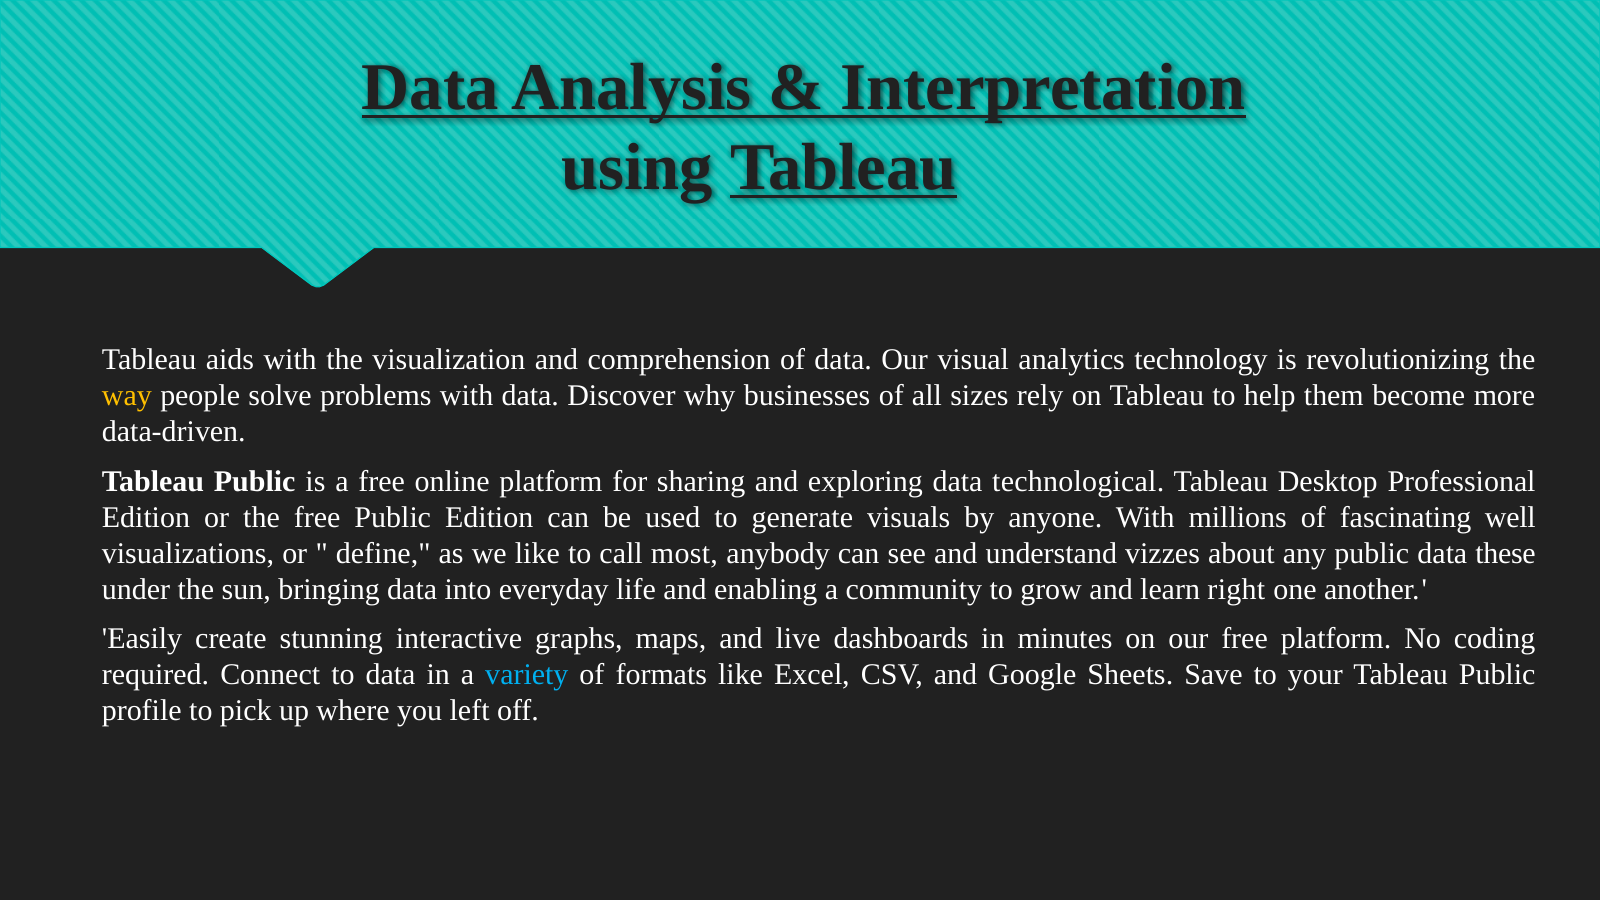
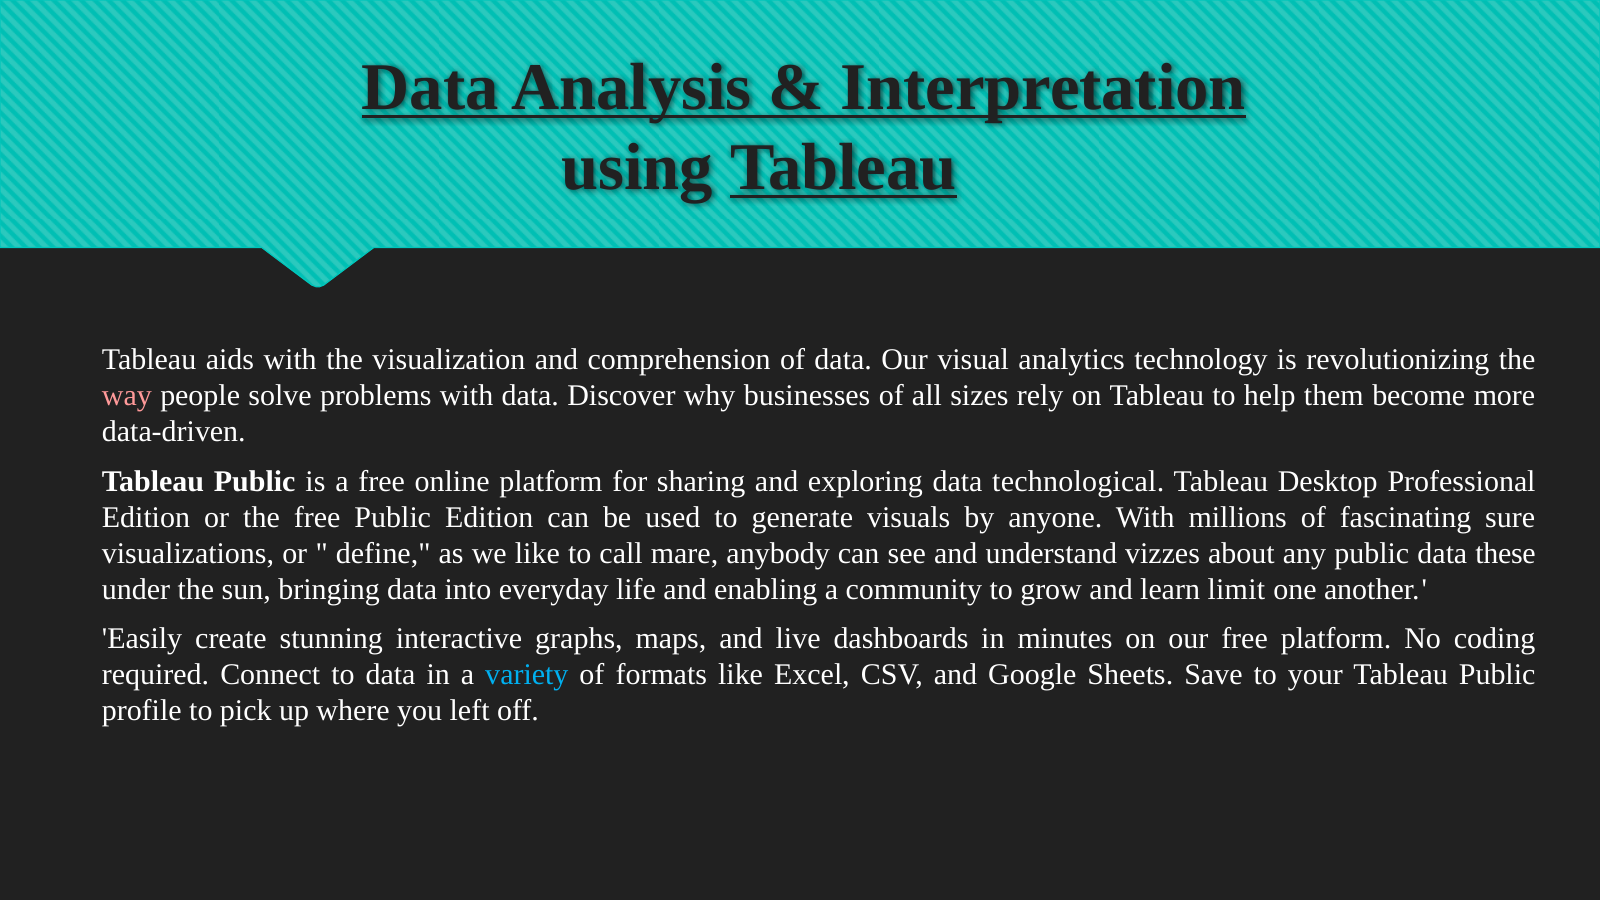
way colour: yellow -> pink
well: well -> sure
most: most -> mare
right: right -> limit
